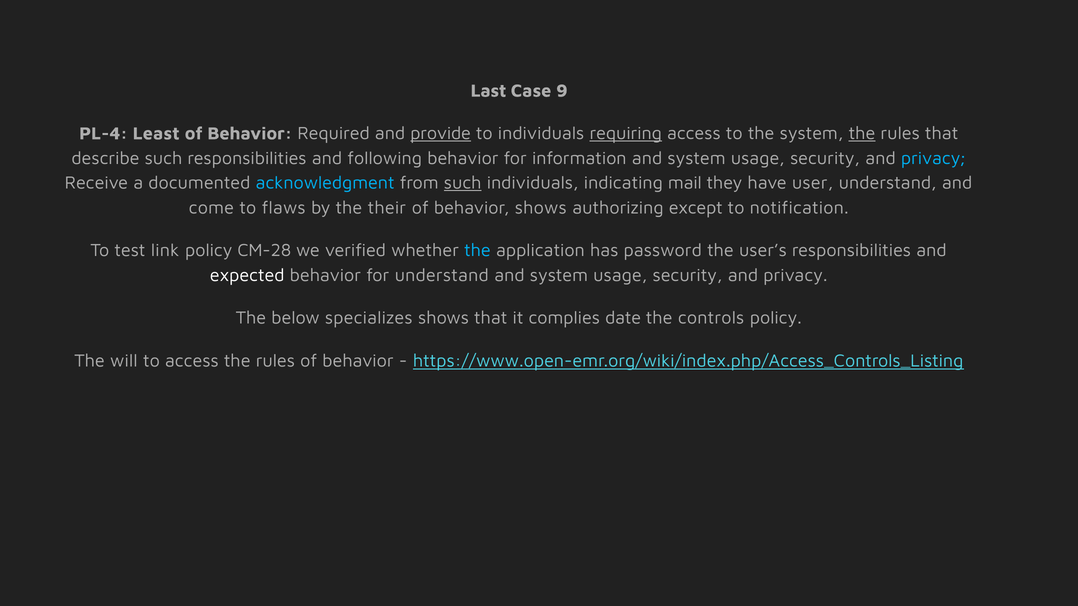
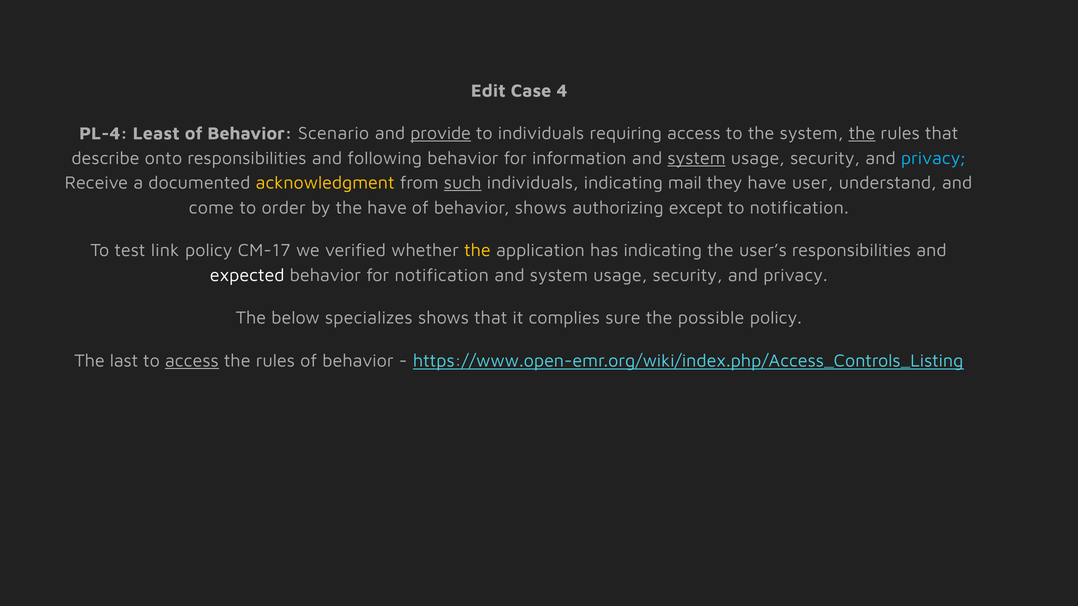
Last: Last -> Edit
9: 9 -> 4
Required: Required -> Scenario
requiring underline: present -> none
describe such: such -> onto
system at (697, 158) underline: none -> present
acknowledgment colour: light blue -> yellow
flaws: flaws -> order
the their: their -> have
CM-28: CM-28 -> CM-17
the at (477, 251) colour: light blue -> yellow
has password: password -> indicating
for understand: understand -> notification
date: date -> sure
controls: controls -> possible
will: will -> last
access at (192, 361) underline: none -> present
